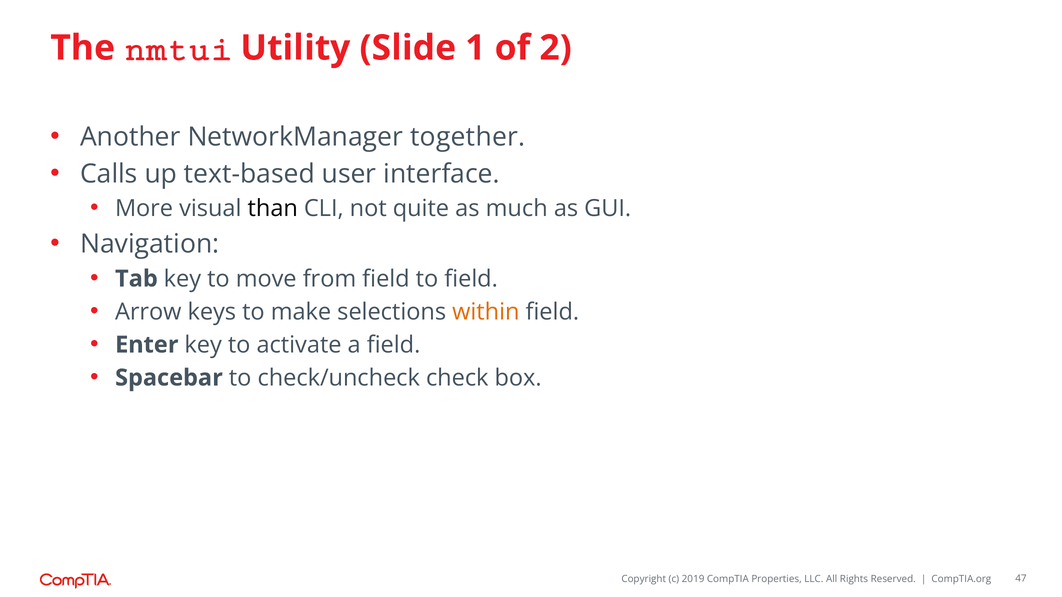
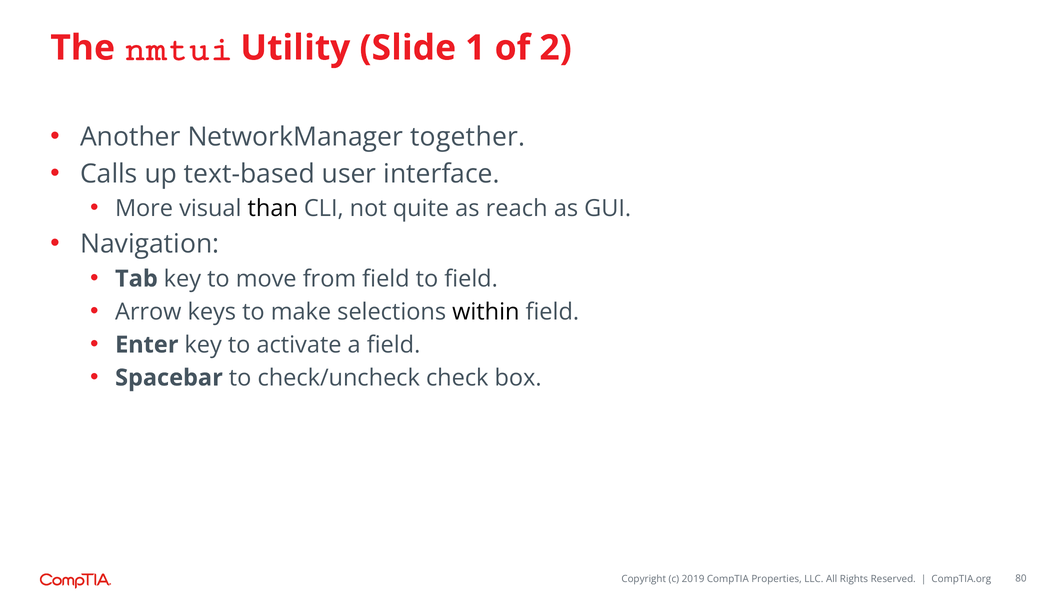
much: much -> reach
within colour: orange -> black
47: 47 -> 80
